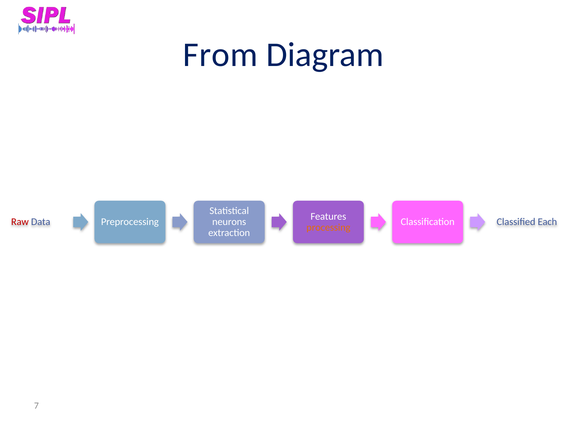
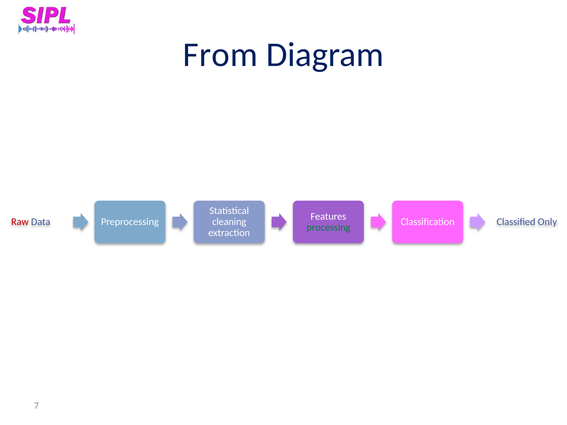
neurons: neurons -> cleaning
Each: Each -> Only
processing colour: orange -> green
